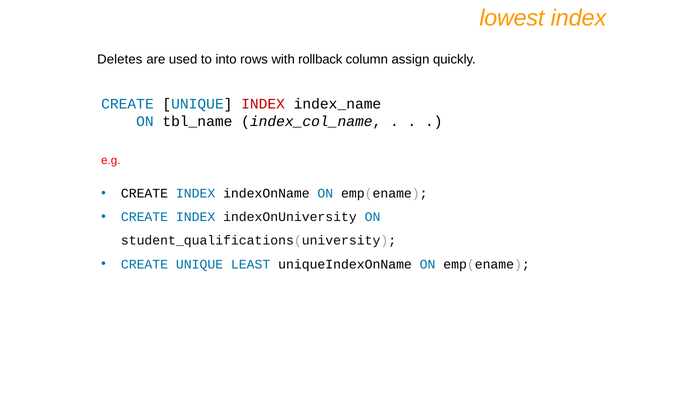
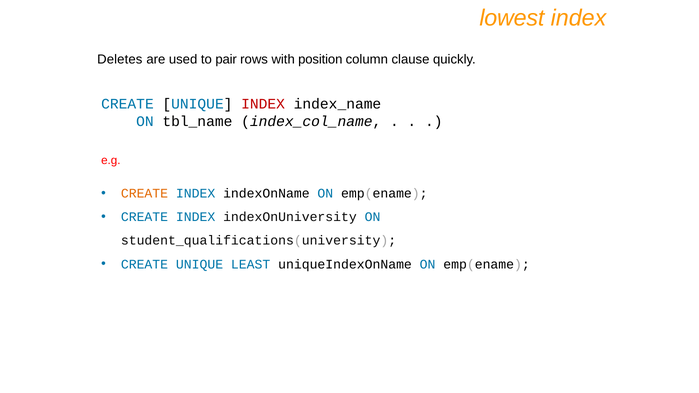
into: into -> pair
rollback: rollback -> position
assign: assign -> clause
CREATE at (144, 194) colour: black -> orange
